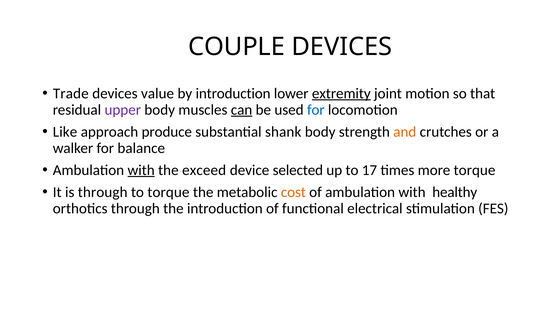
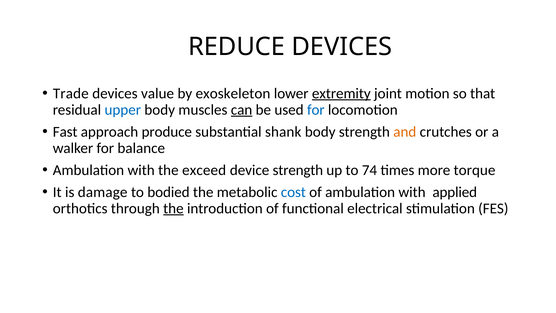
COUPLE: COUPLE -> REDUCE
by introduction: introduction -> exoskeleton
upper colour: purple -> blue
Like: Like -> Fast
with at (141, 170) underline: present -> none
device selected: selected -> strength
17: 17 -> 74
is through: through -> damage
to torque: torque -> bodied
cost colour: orange -> blue
healthy: healthy -> applied
the at (173, 208) underline: none -> present
